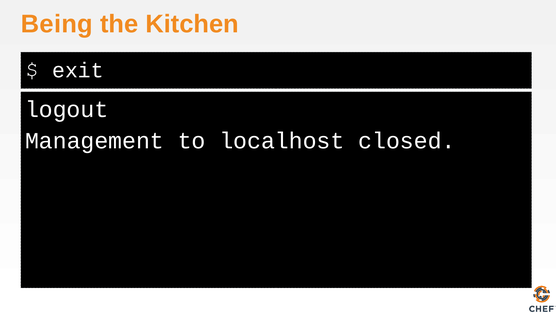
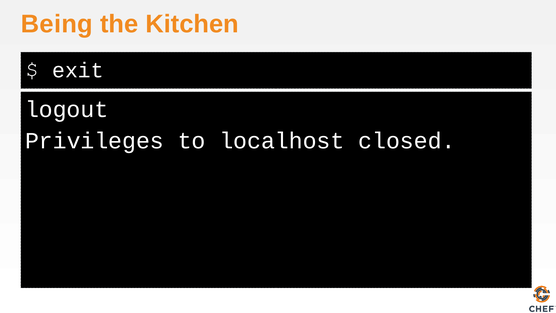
Management: Management -> Privileges
